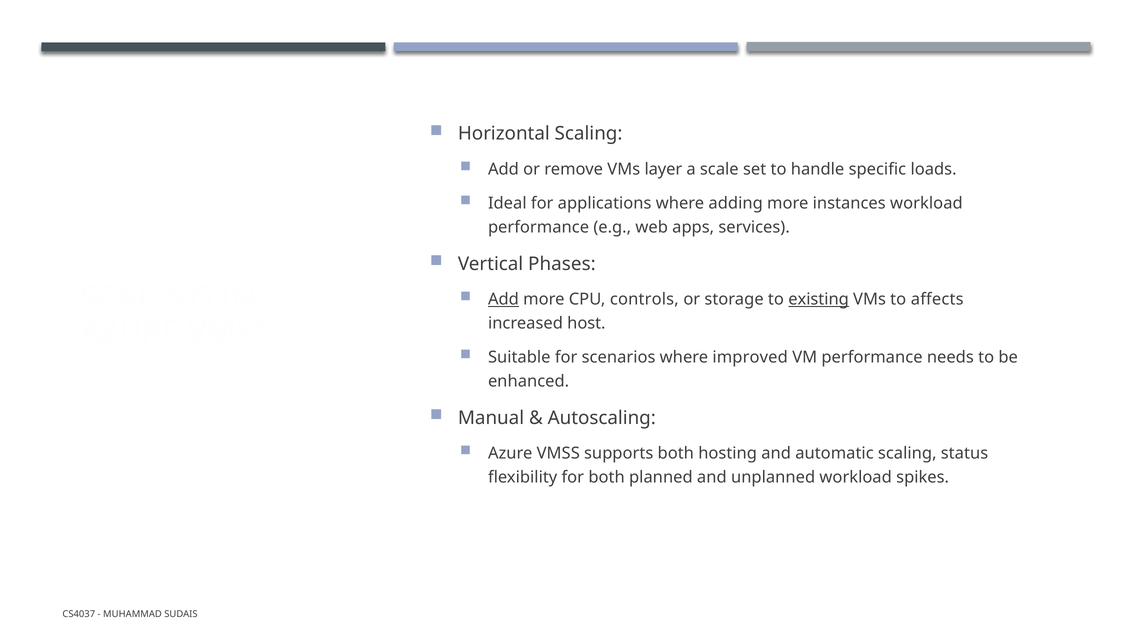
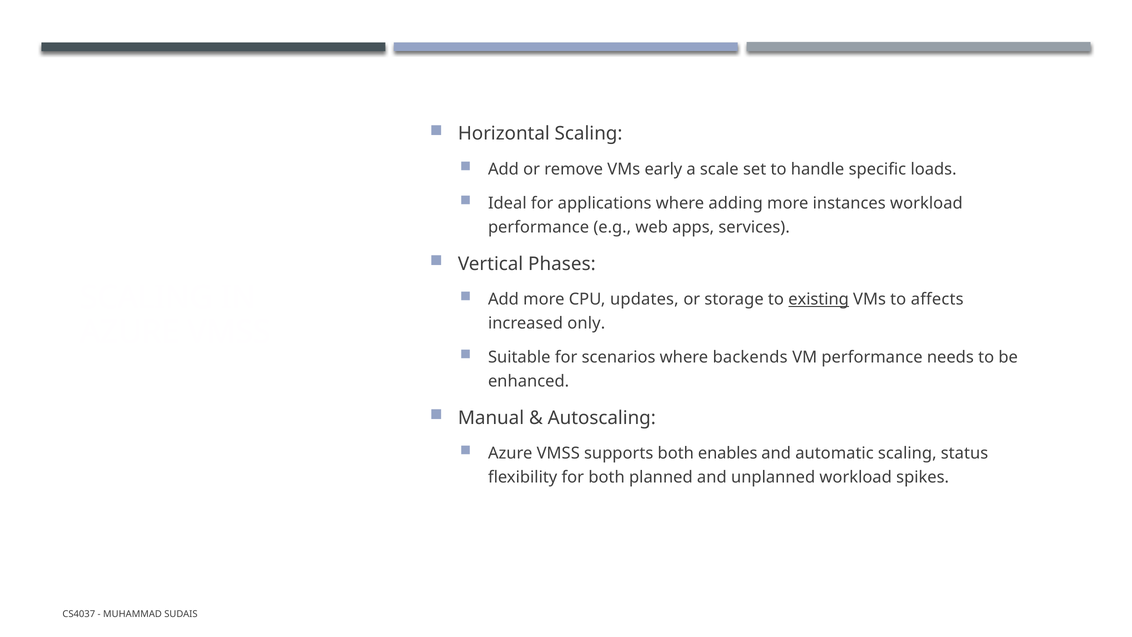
layer: layer -> early
Add at (503, 299) underline: present -> none
controls: controls -> updates
host: host -> only
improved: improved -> backends
hosting: hosting -> enables
